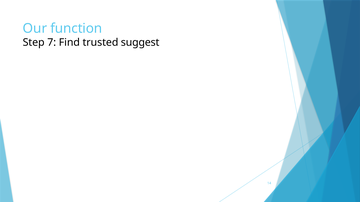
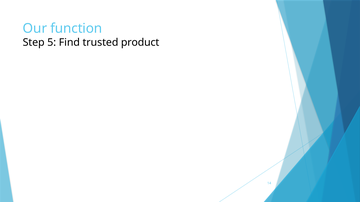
7: 7 -> 5
suggest: suggest -> product
